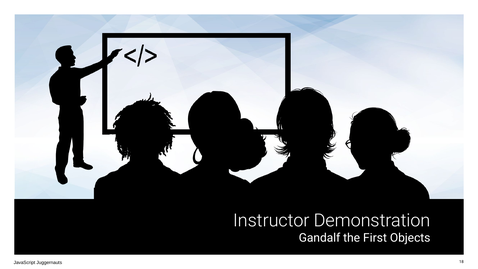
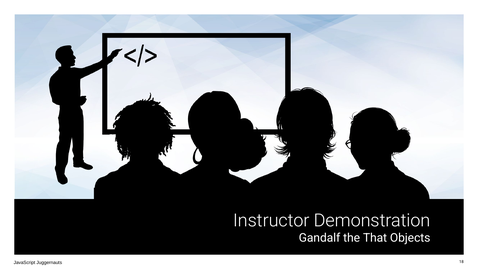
First: First -> That
